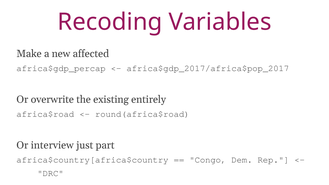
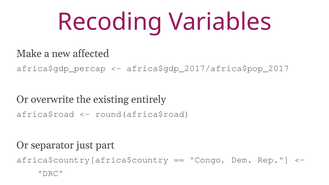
interview: interview -> separator
